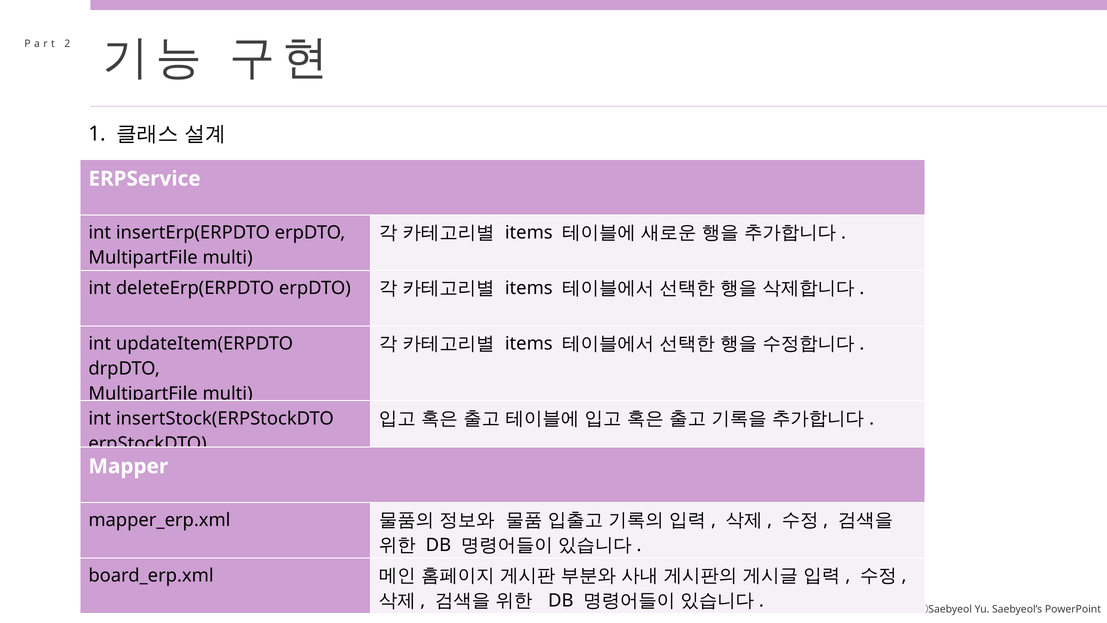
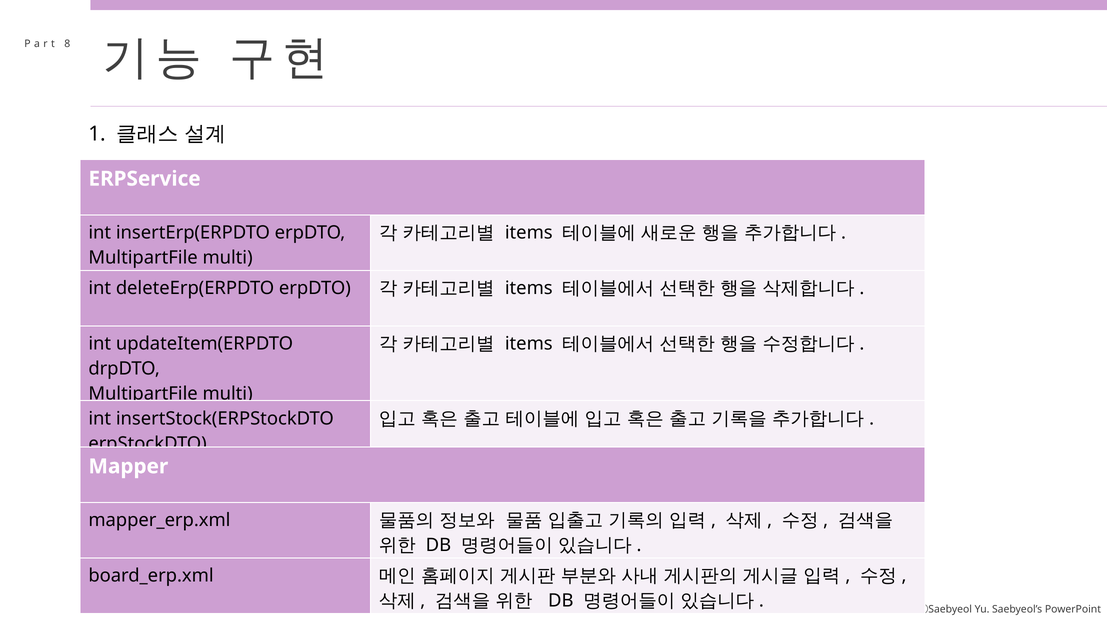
2: 2 -> 8
